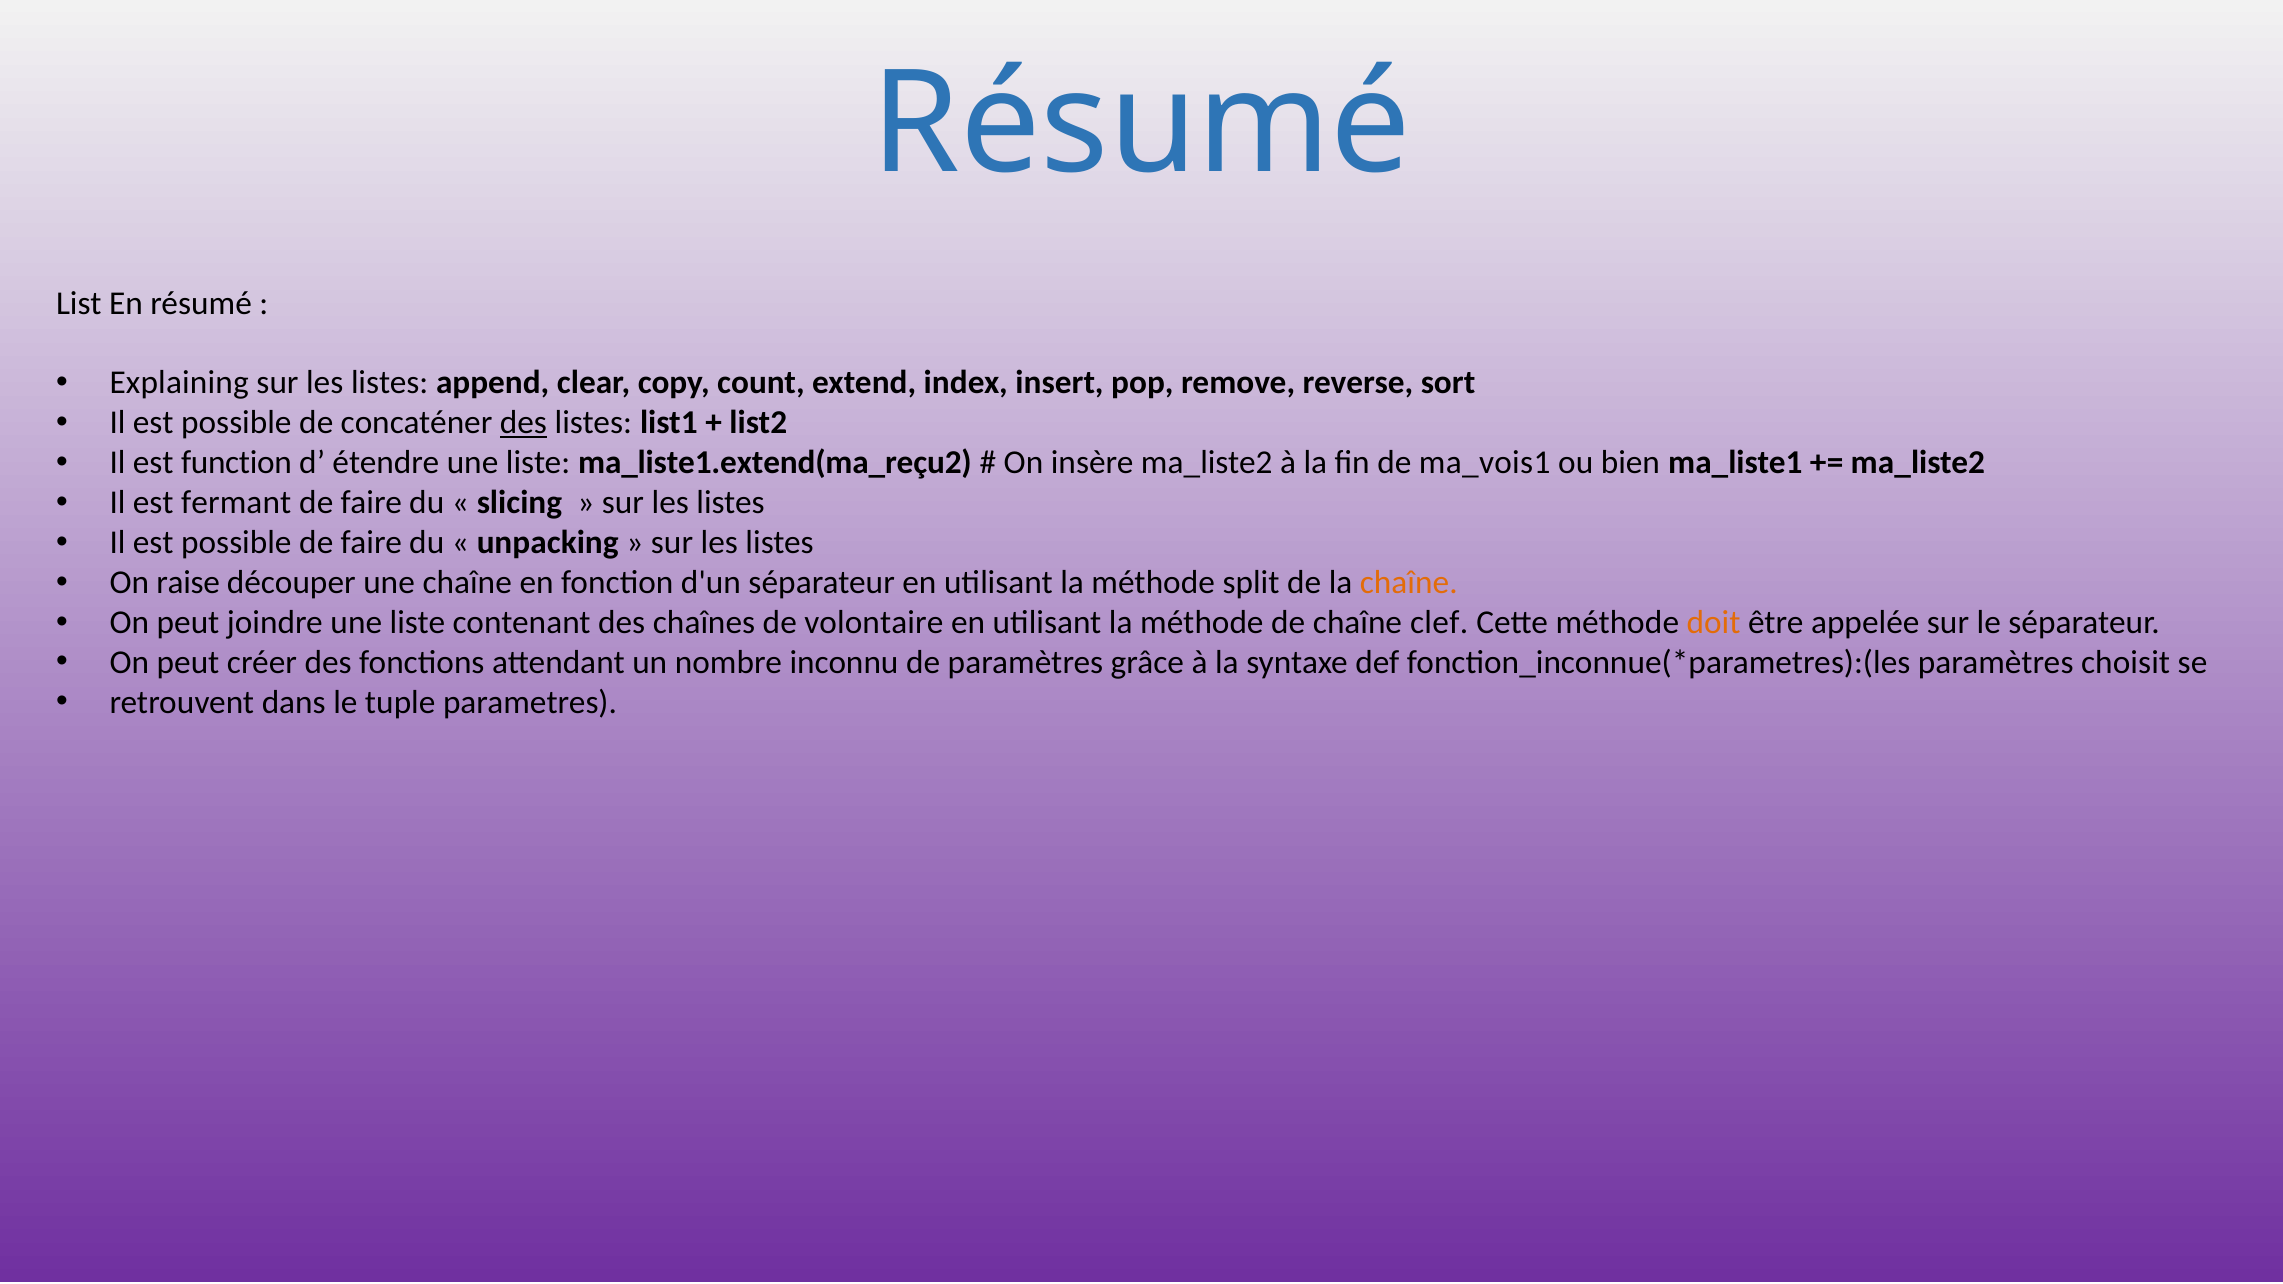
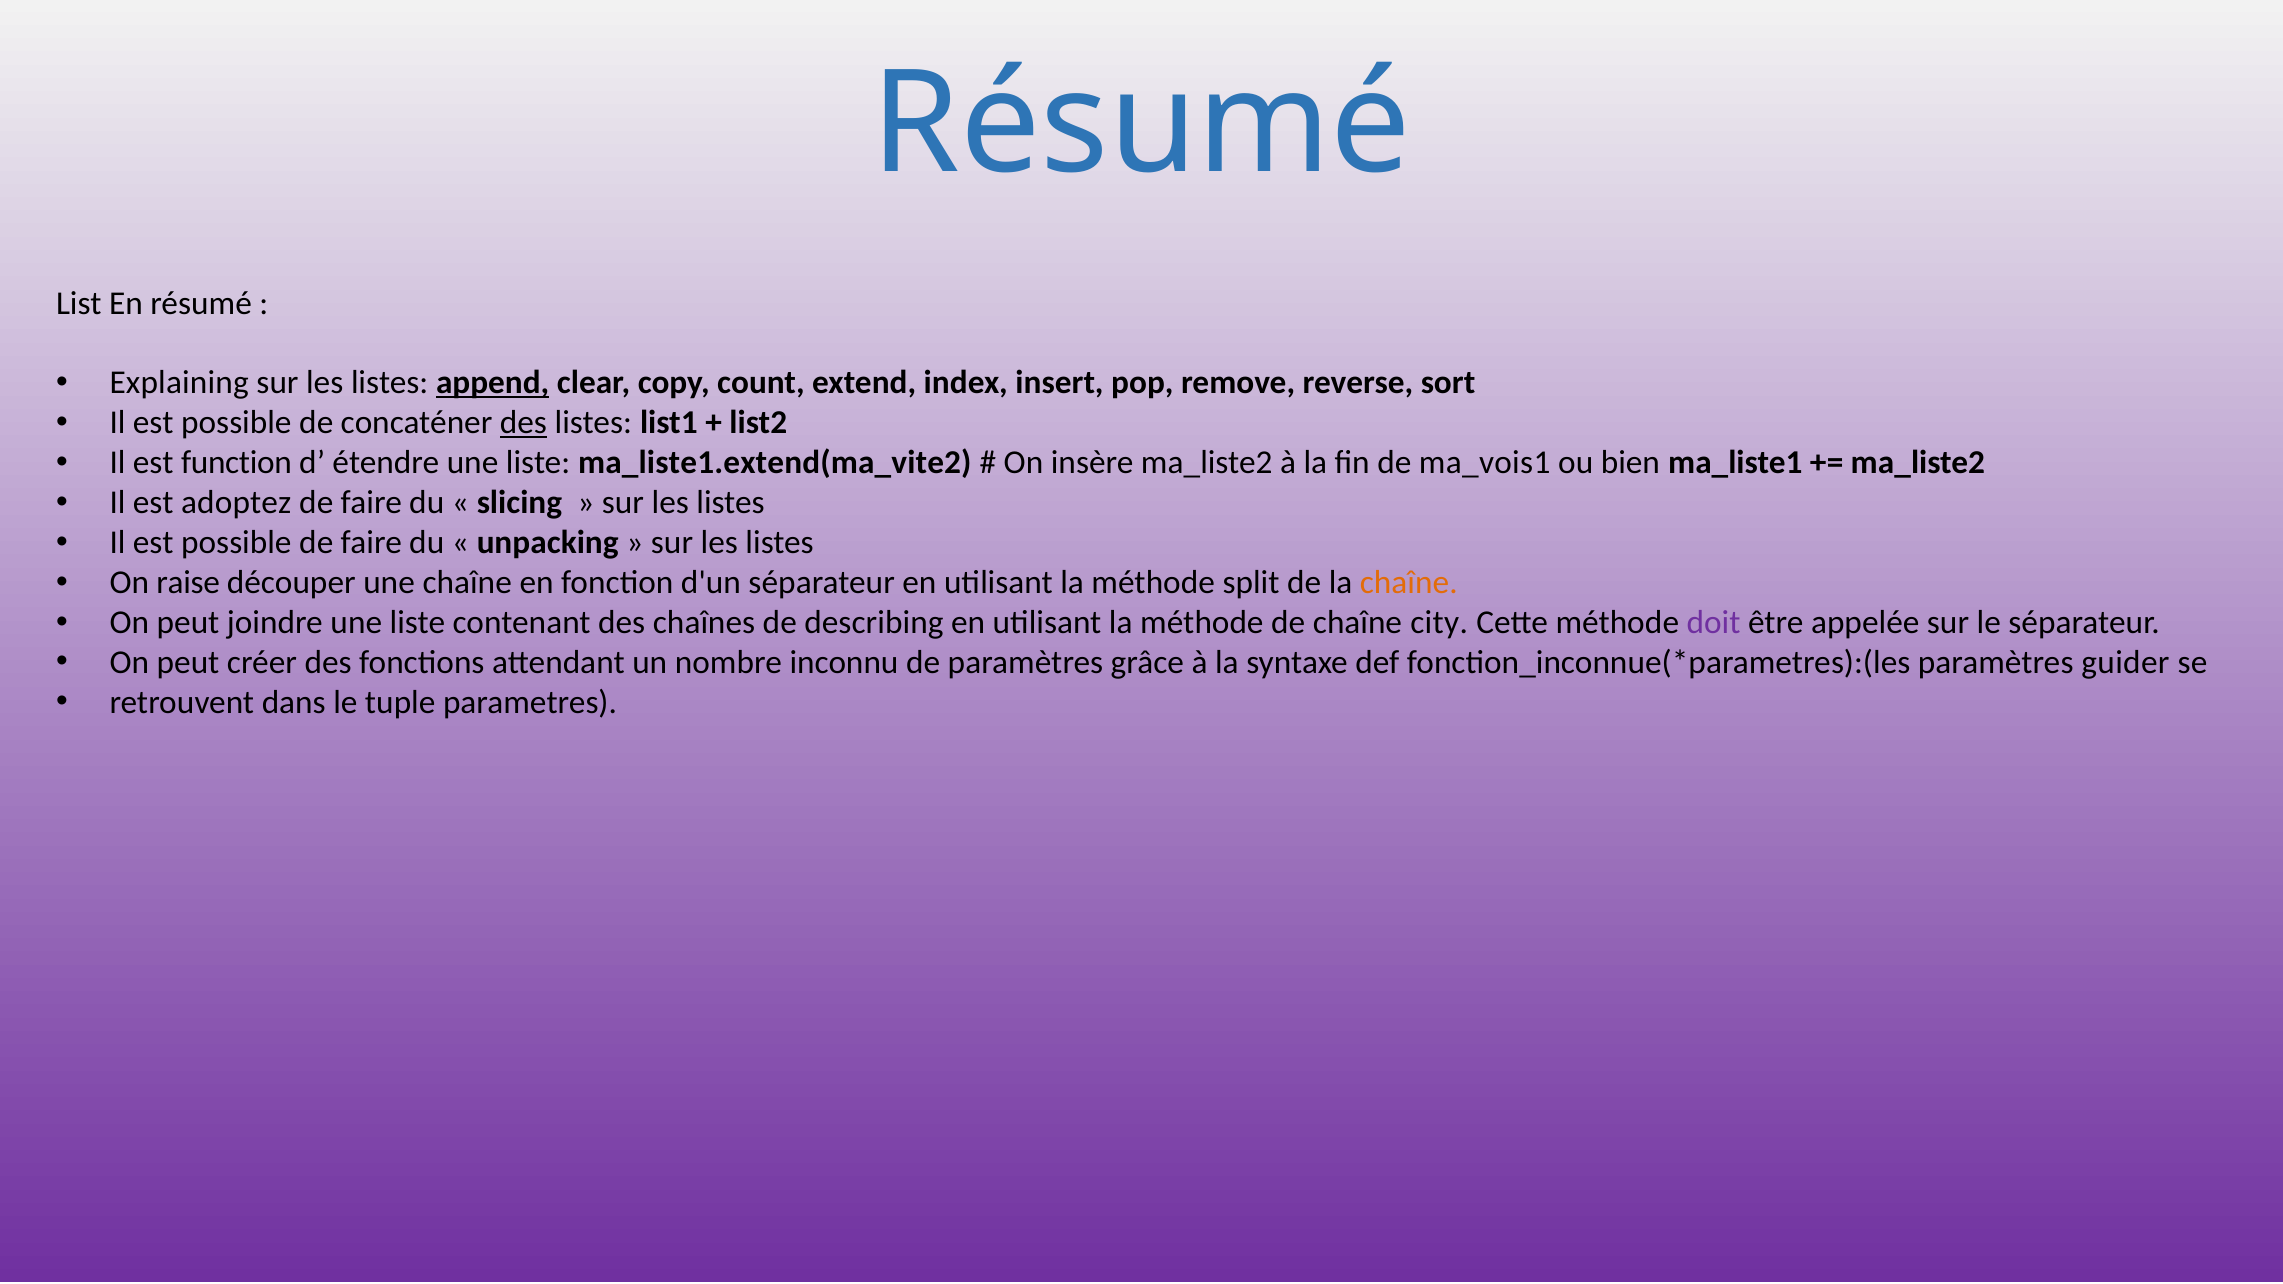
append underline: none -> present
ma_liste1.extend(ma_reçu2: ma_liste1.extend(ma_reçu2 -> ma_liste1.extend(ma_vite2
fermant: fermant -> adoptez
volontaire: volontaire -> describing
clef: clef -> city
doit colour: orange -> purple
choisit: choisit -> guider
